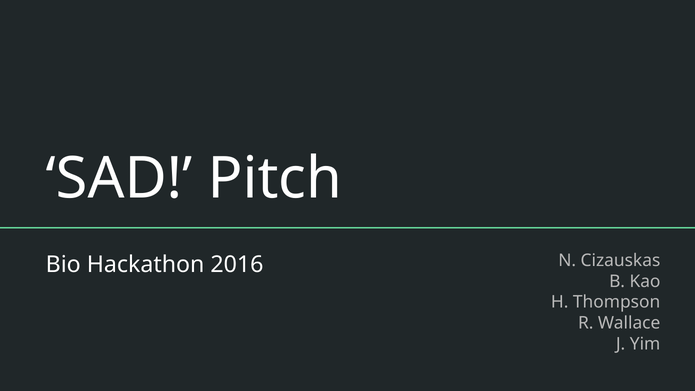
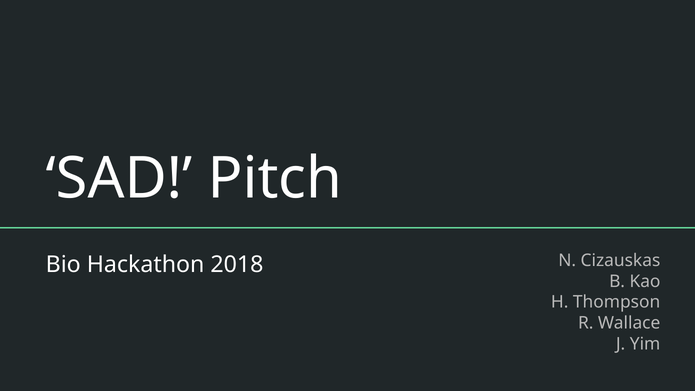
2016: 2016 -> 2018
